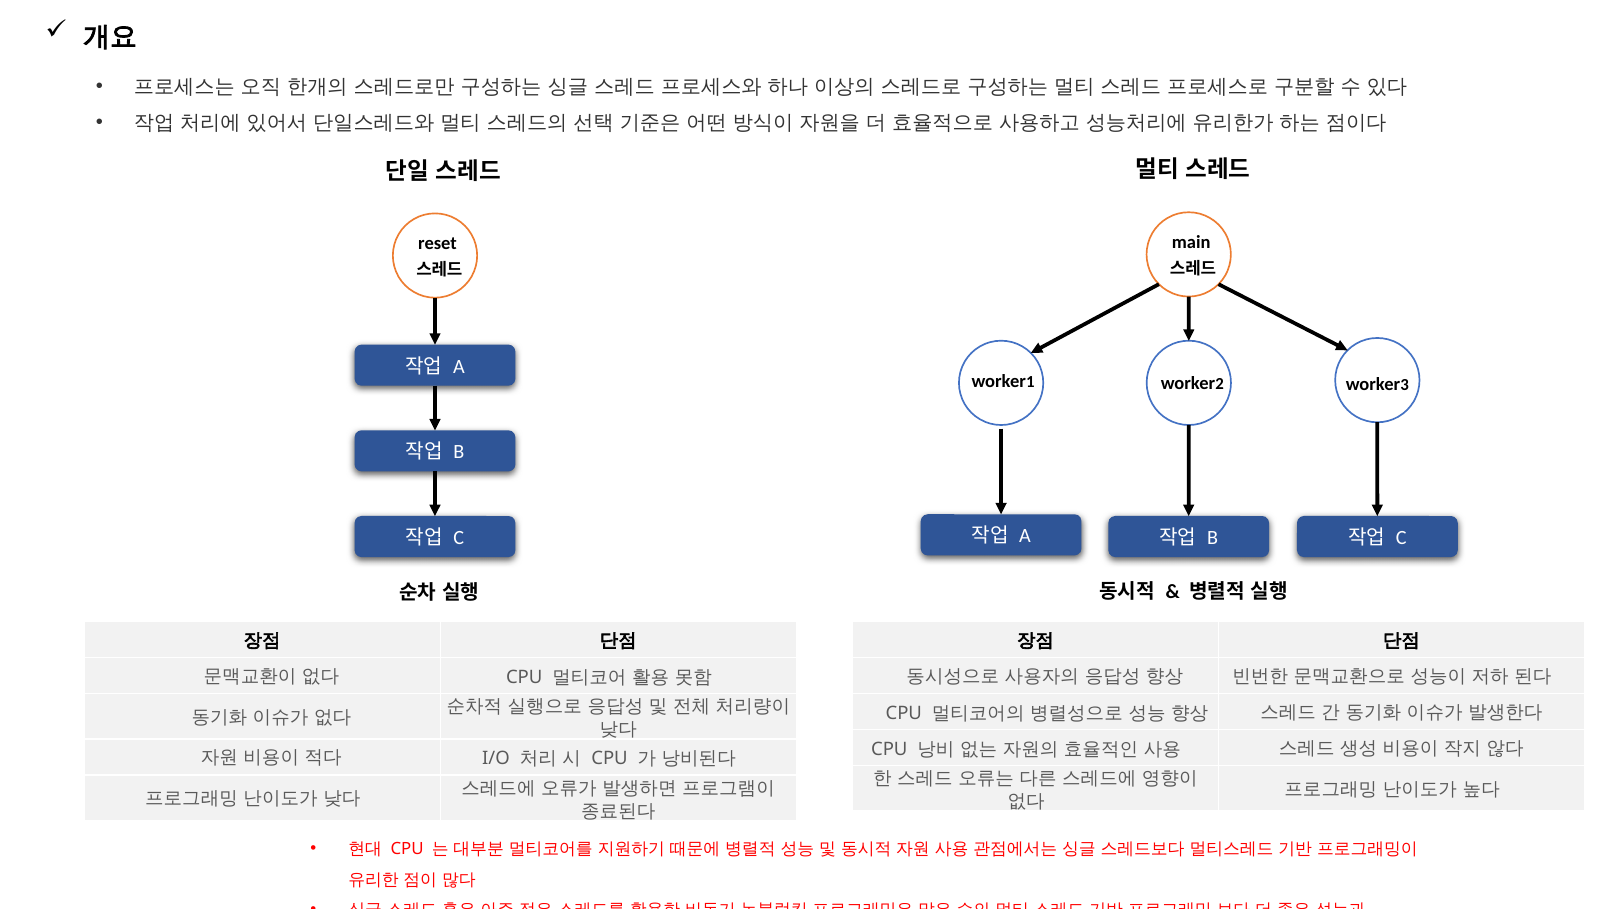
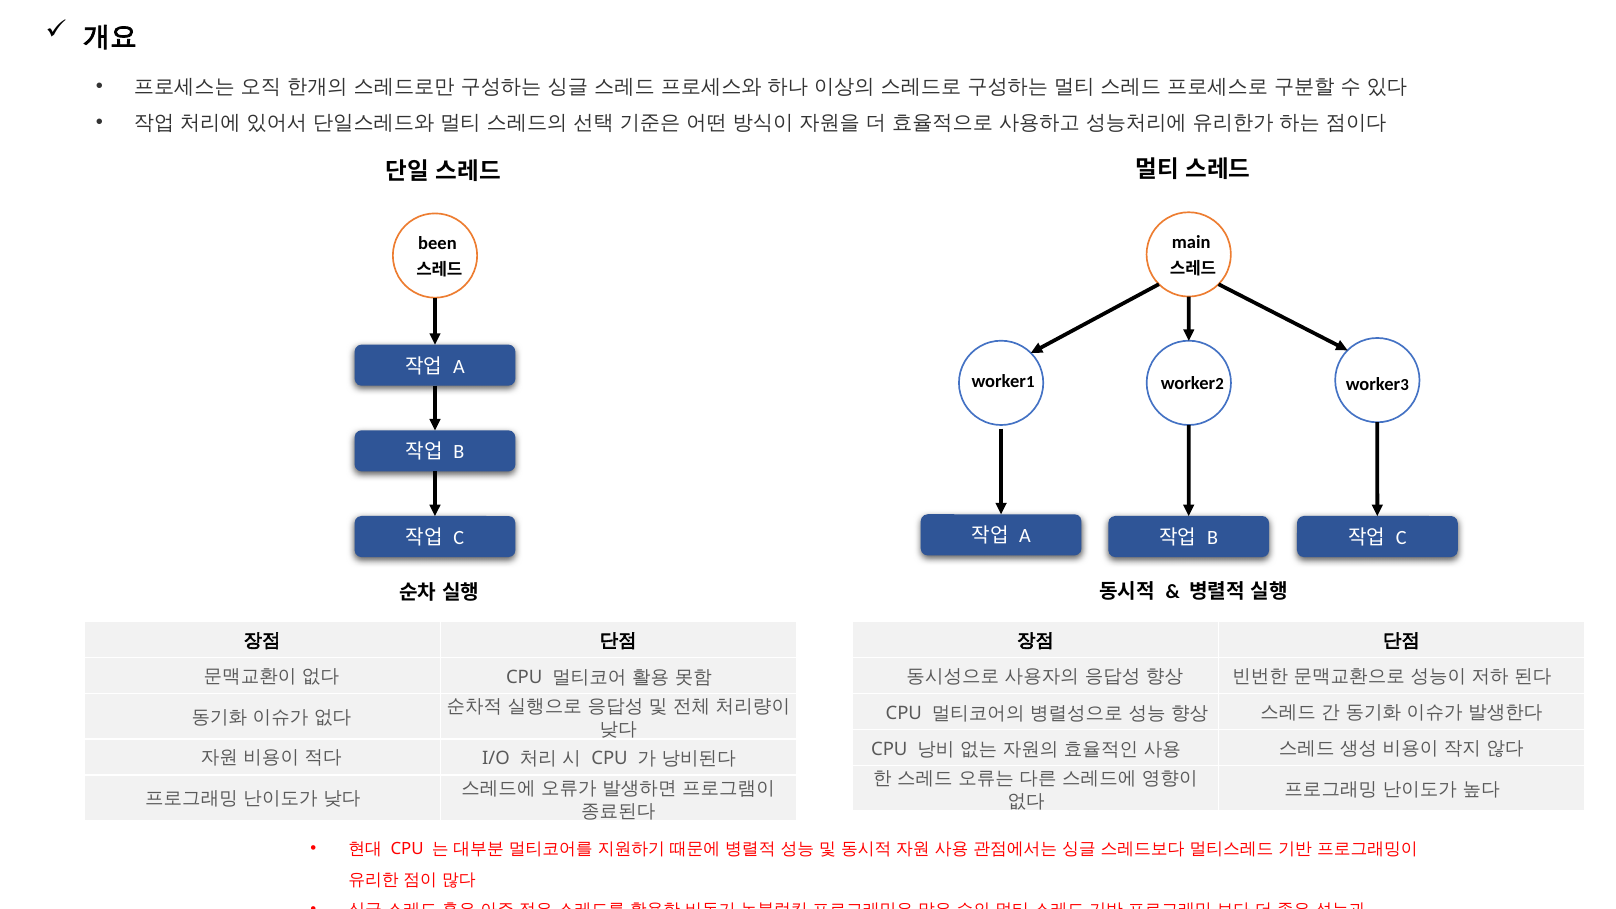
reset: reset -> been
